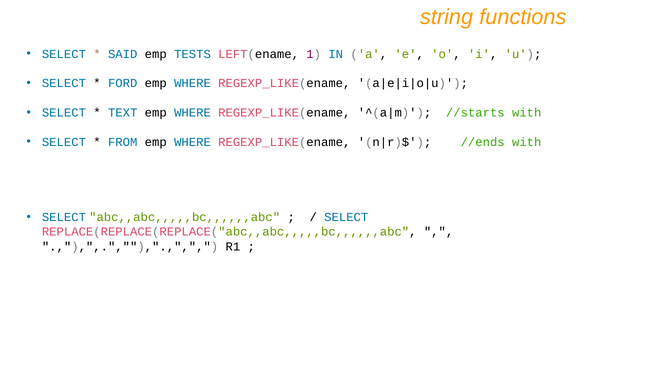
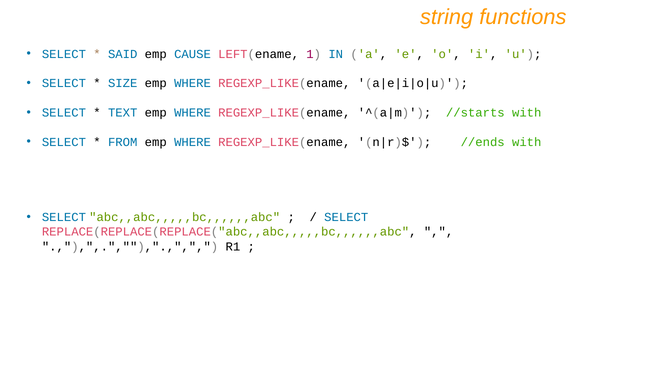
TESTS: TESTS -> CAUSE
FORD: FORD -> SIZE
